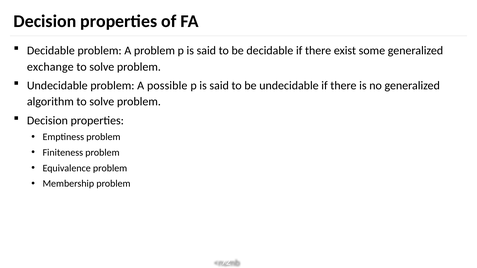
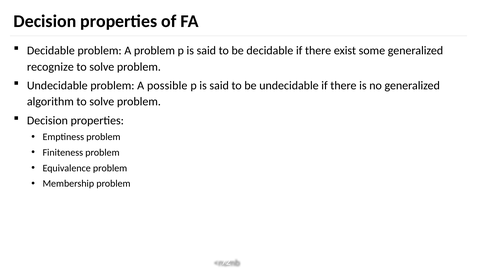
exchange: exchange -> recognize
